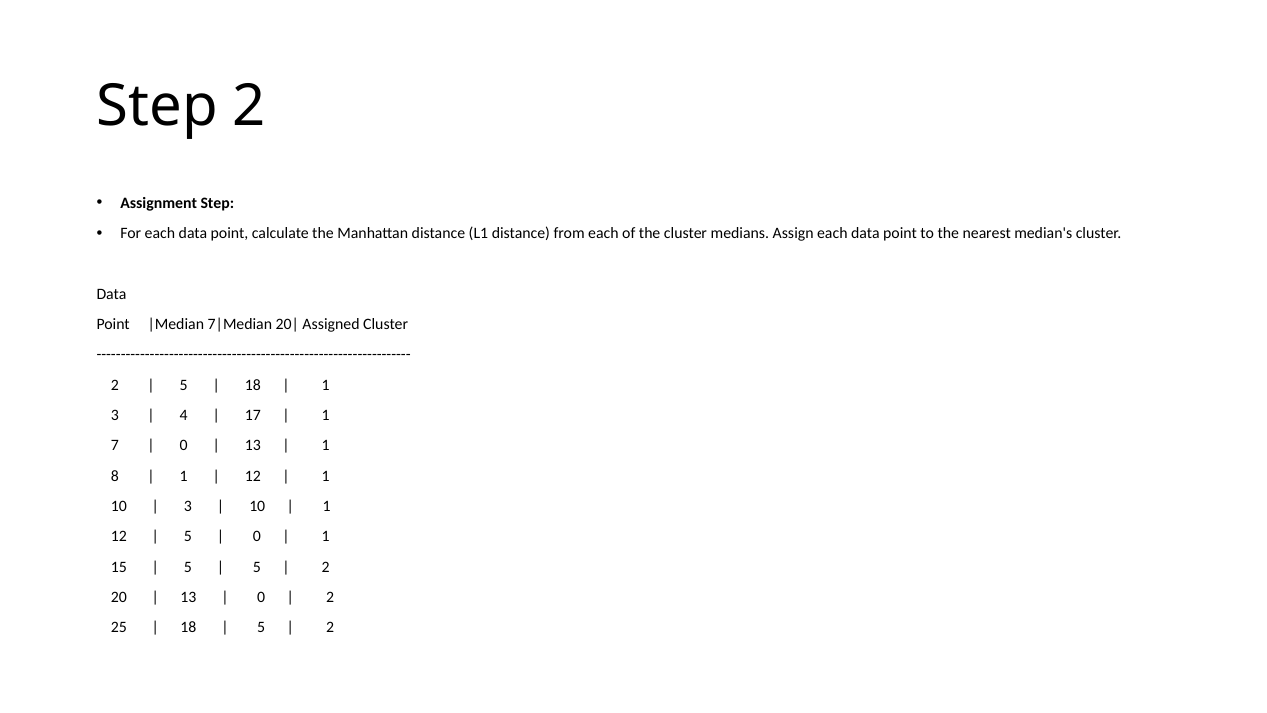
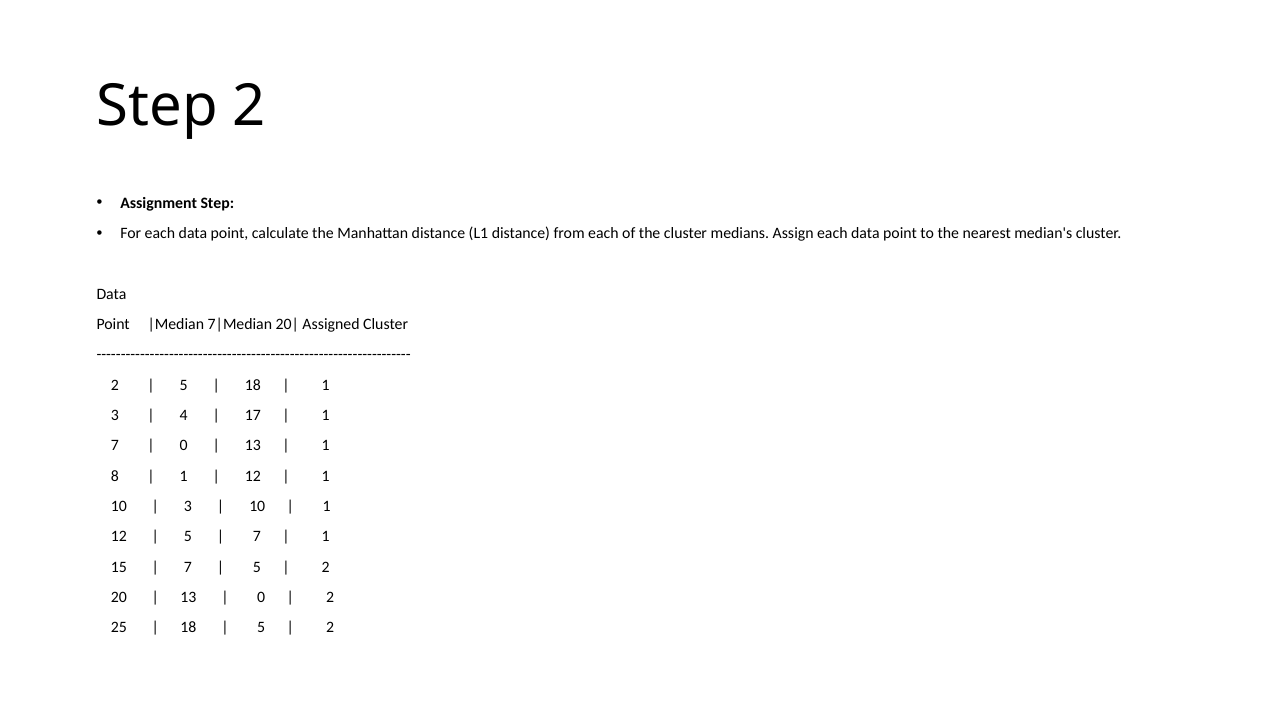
0 at (257, 536): 0 -> 7
5 at (188, 567): 5 -> 7
